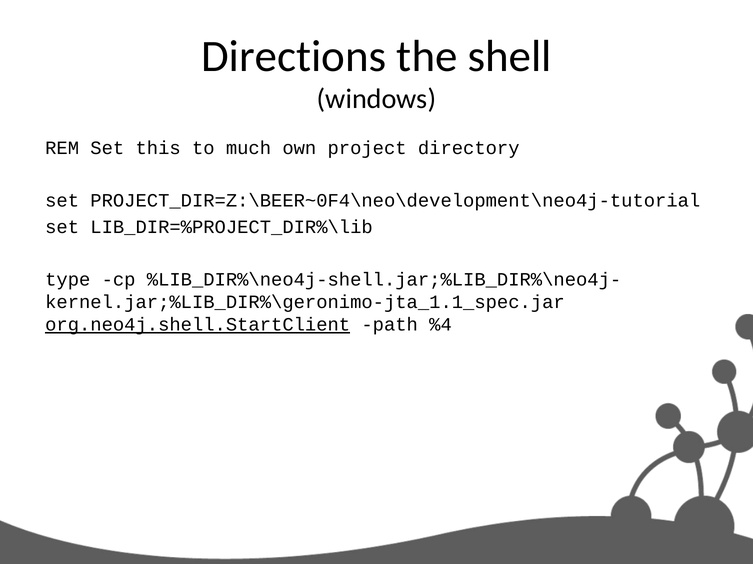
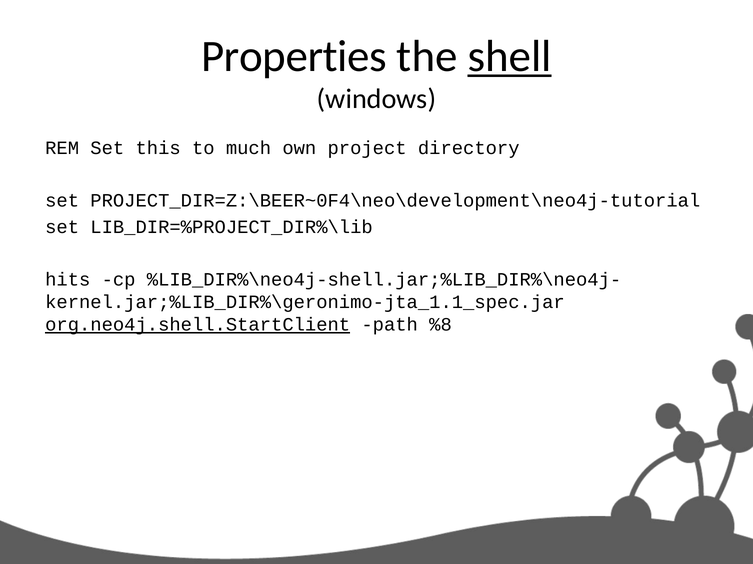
Directions: Directions -> Properties
shell underline: none -> present
type: type -> hits
%4: %4 -> %8
